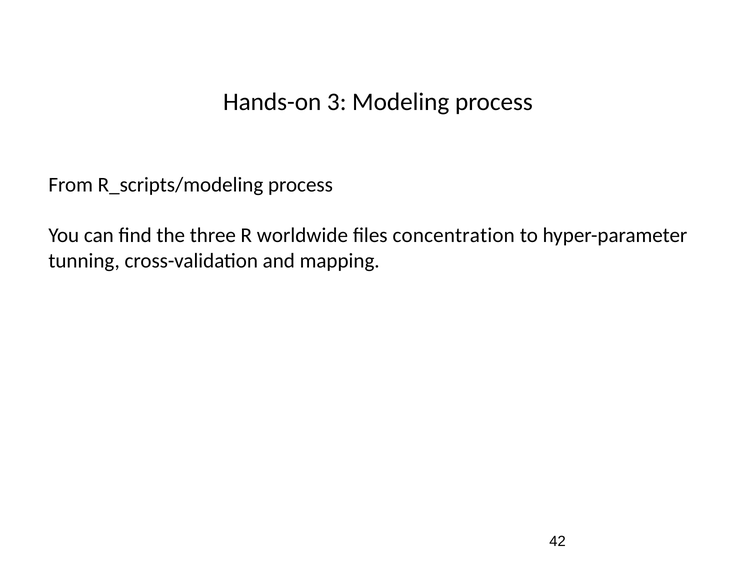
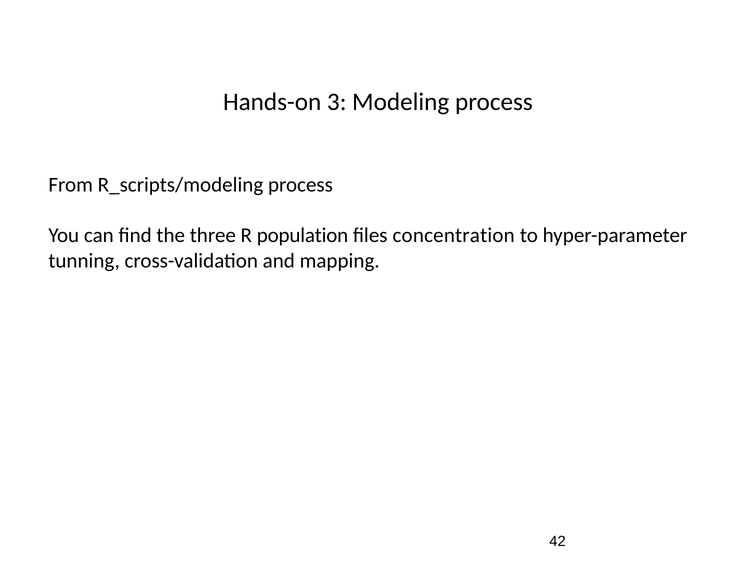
worldwide: worldwide -> population
